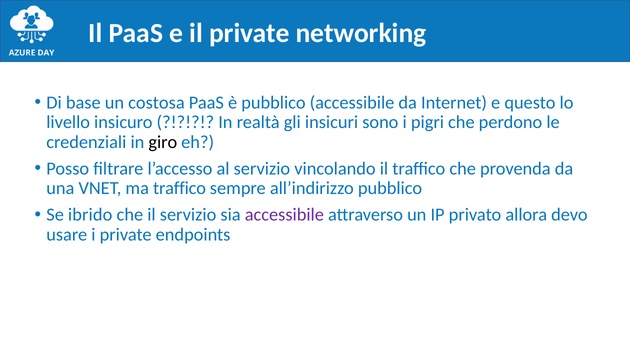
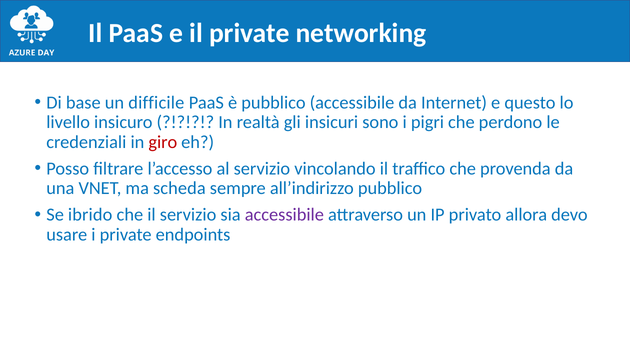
costosa: costosa -> difficile
giro colour: black -> red
ma traffico: traffico -> scheda
